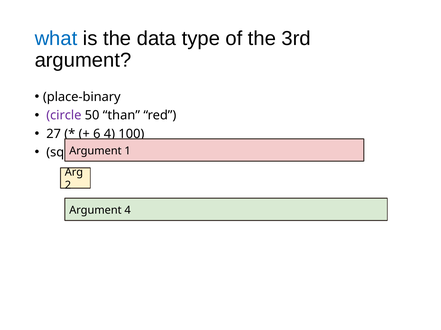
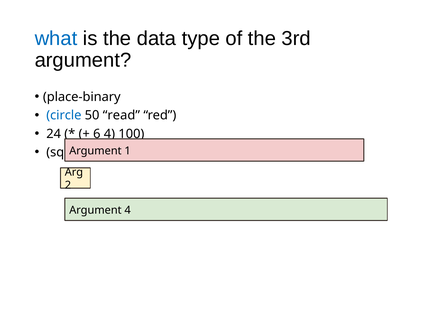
circle colour: purple -> blue
than: than -> read
27: 27 -> 24
